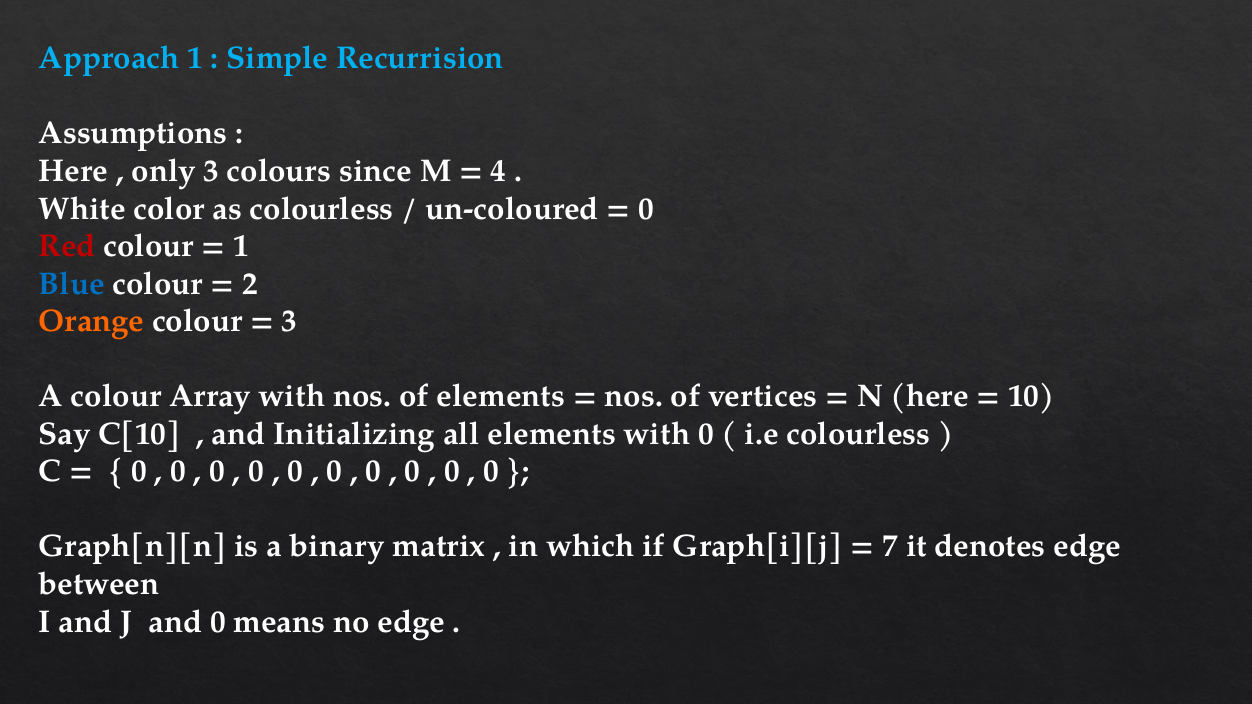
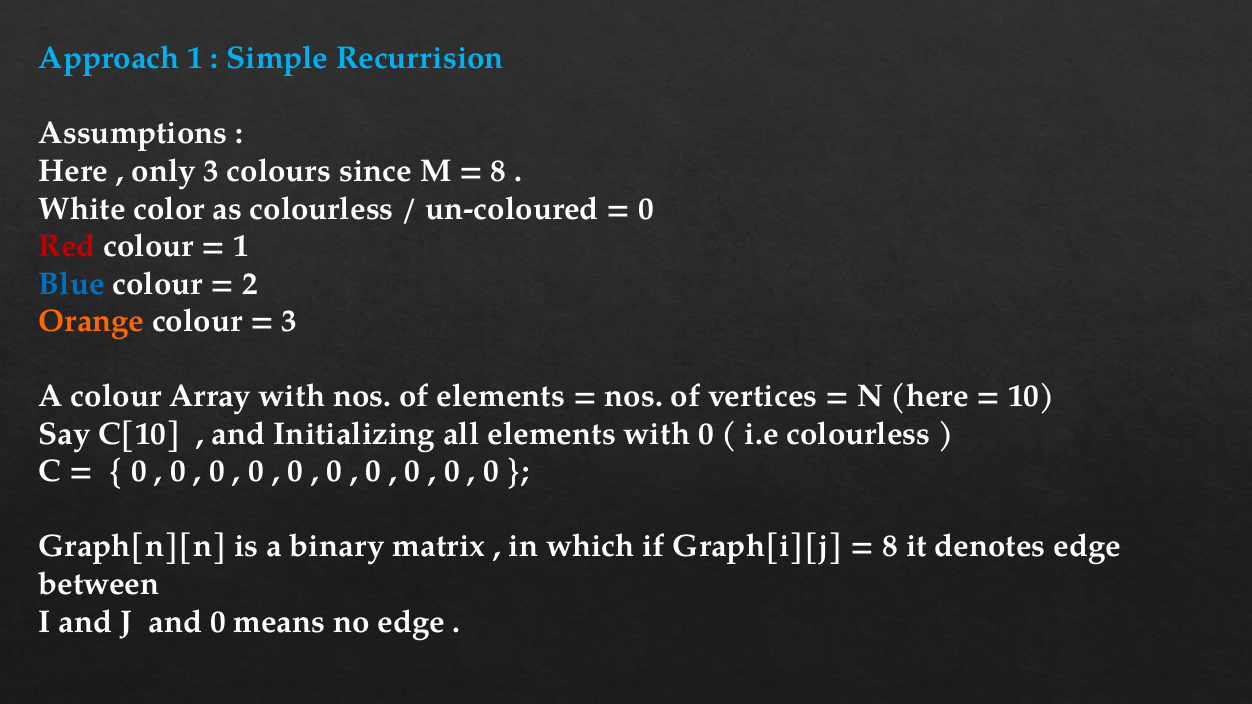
4 at (499, 171): 4 -> 8
7 at (890, 547): 7 -> 8
